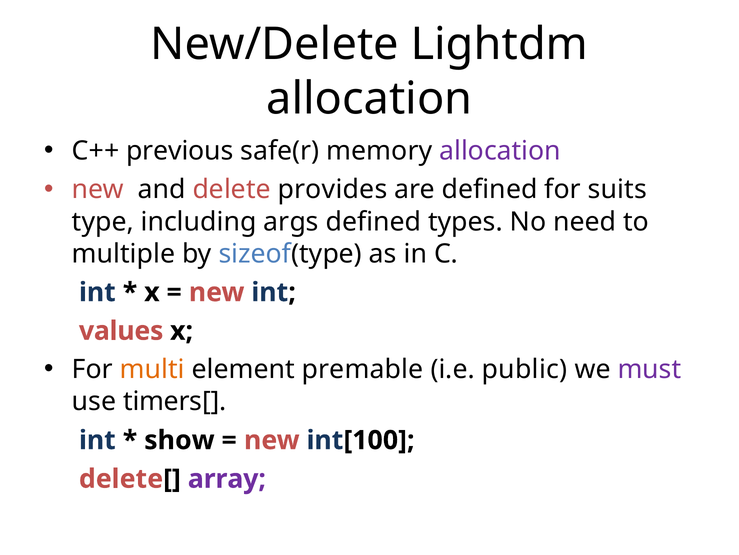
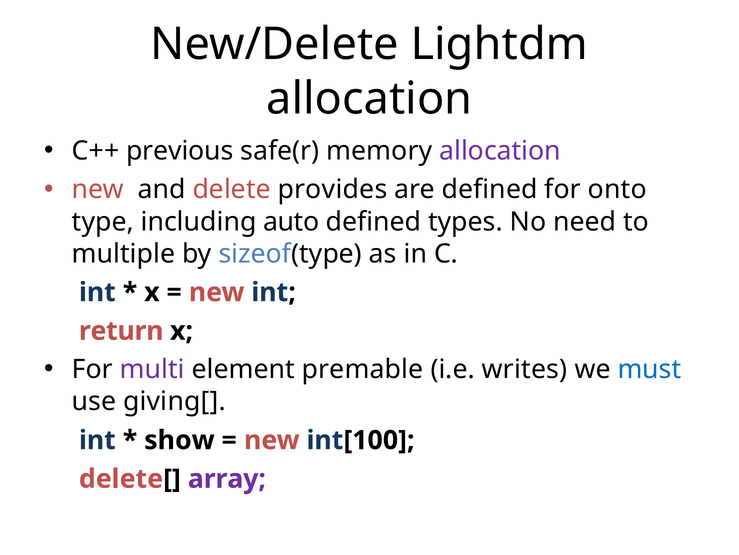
suits: suits -> onto
args: args -> auto
values: values -> return
multi colour: orange -> purple
public: public -> writes
must colour: purple -> blue
timers[: timers[ -> giving[
